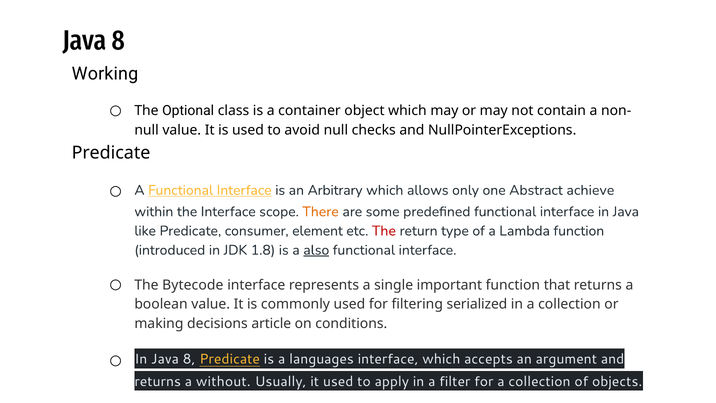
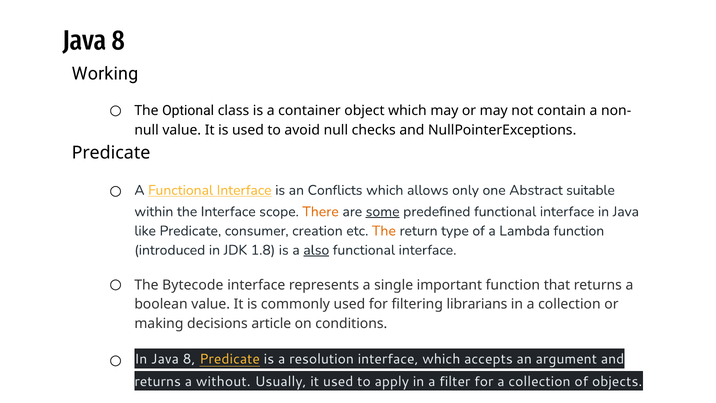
Arbitrary: Arbitrary -> Conflicts
achieve: achieve -> suitable
some underline: none -> present
element: element -> creation
The at (384, 231) colour: red -> orange
serialized: serialized -> librarians
languages: languages -> resolution
